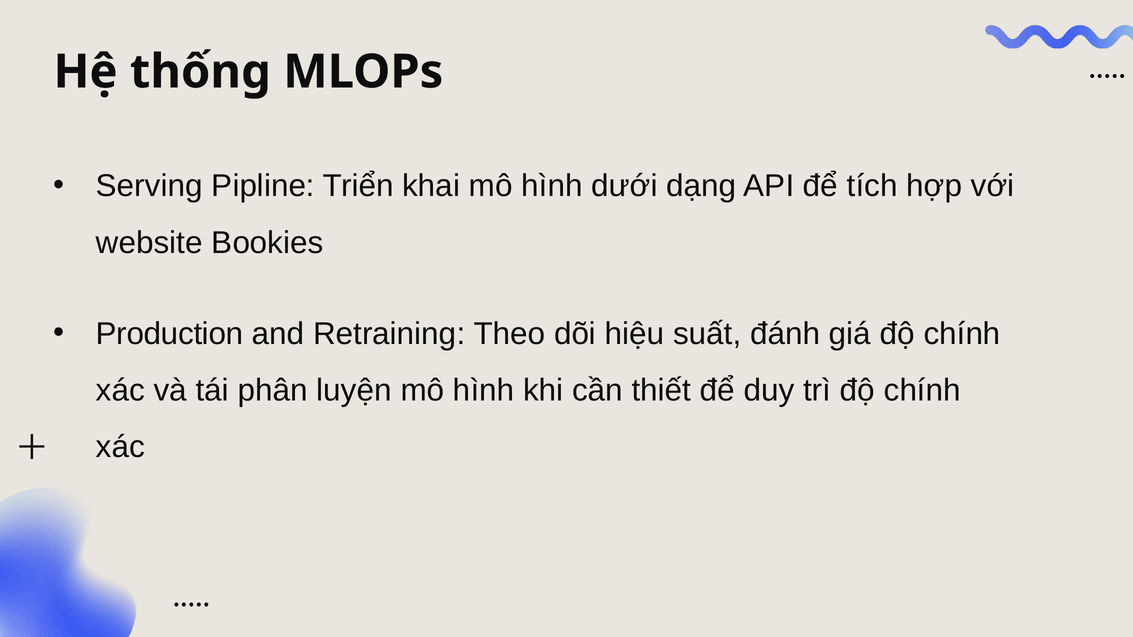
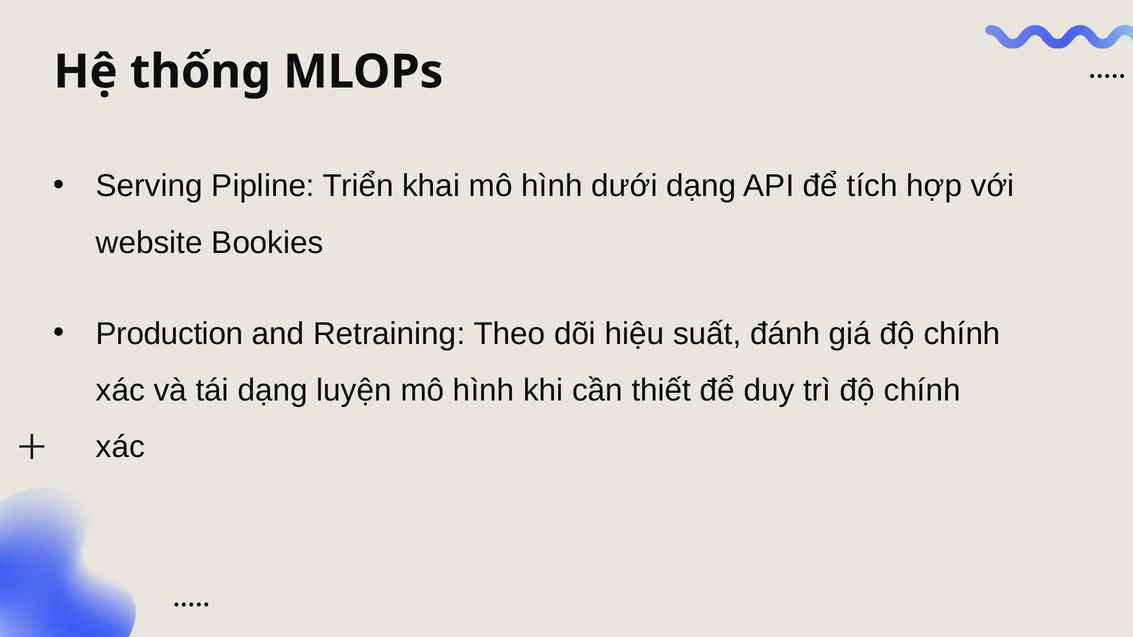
tái phân: phân -> dạng
